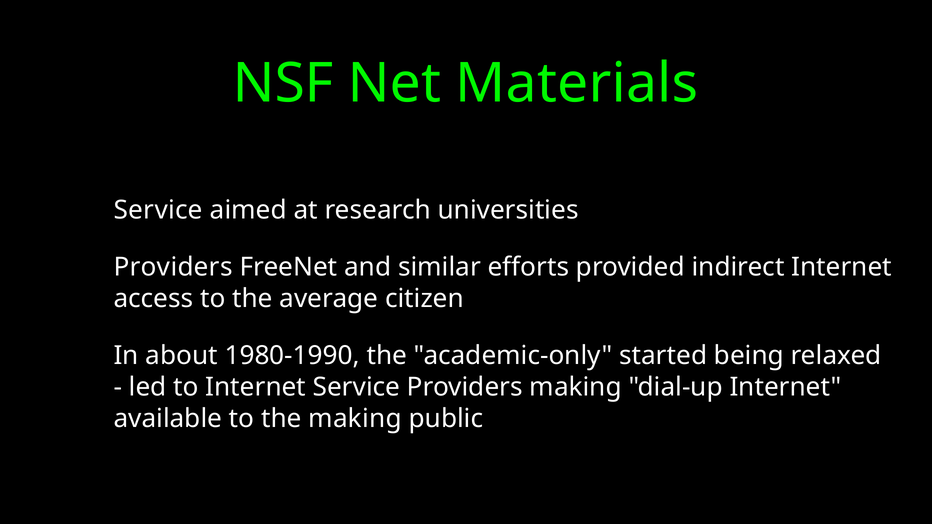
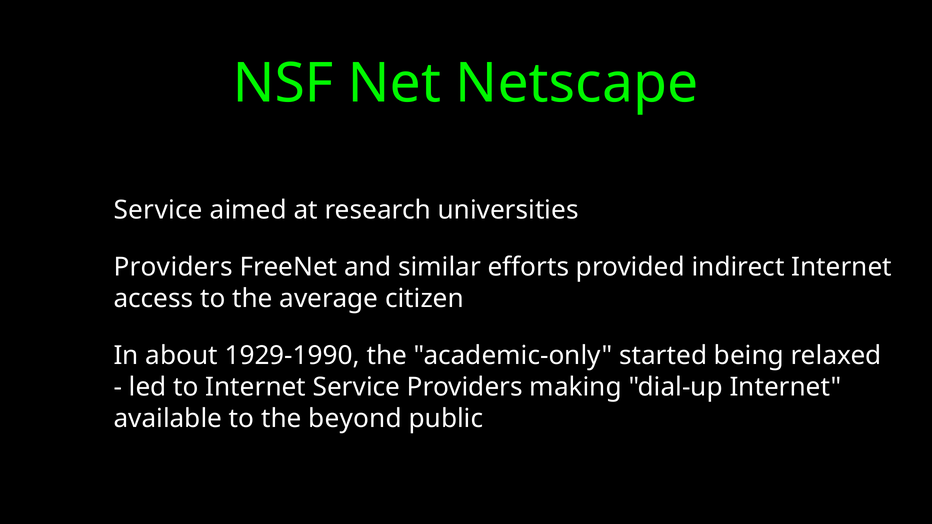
Materials: Materials -> Netscape
1980-1990: 1980-1990 -> 1929-1990
the making: making -> beyond
